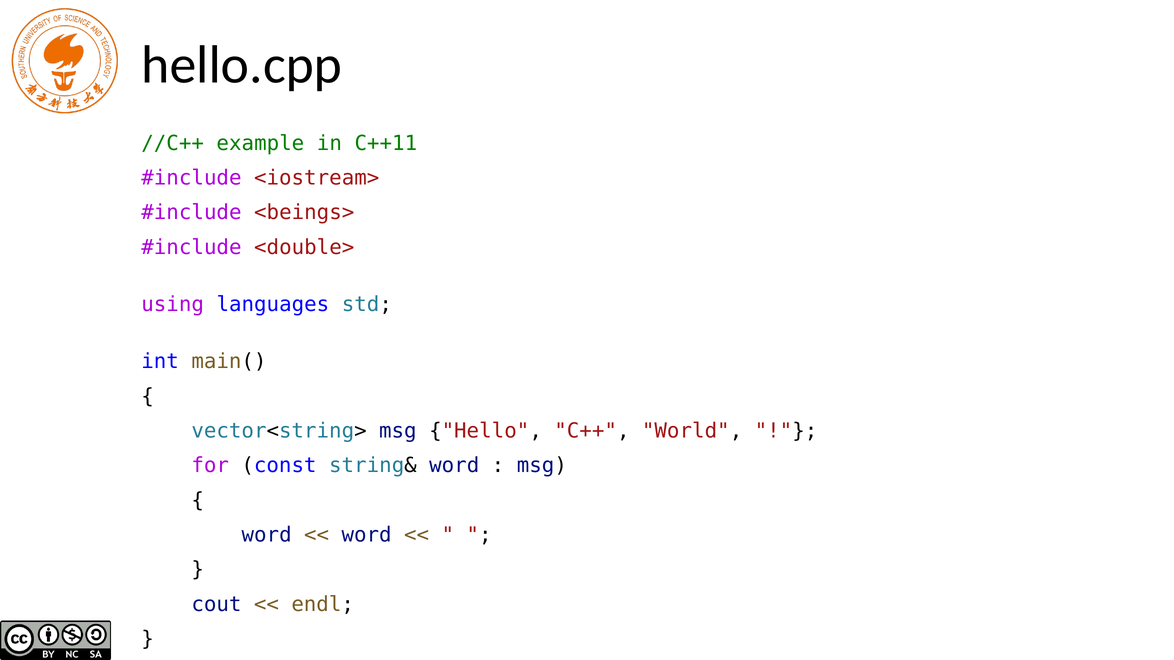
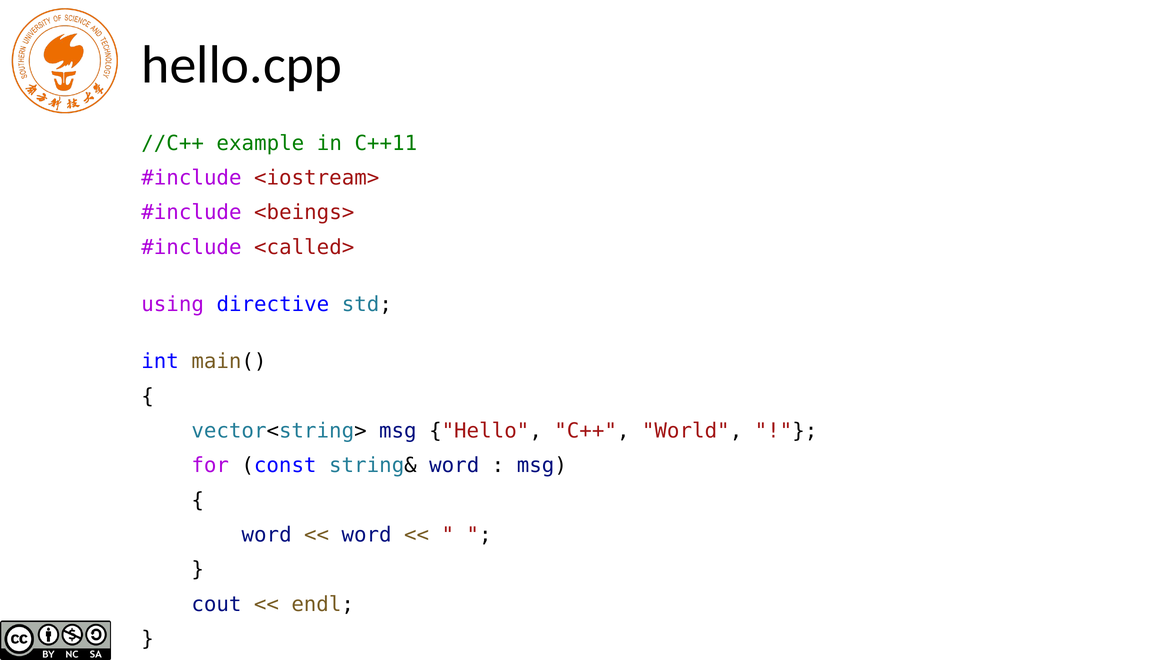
<double>: <double> -> <called>
languages: languages -> directive
